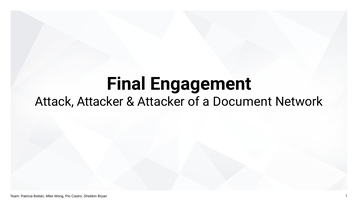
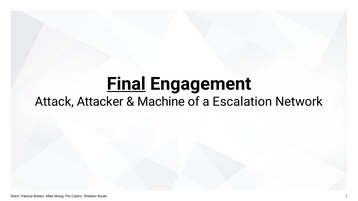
Final underline: none -> present
Attacker at (161, 102): Attacker -> Machine
Document: Document -> Escalation
